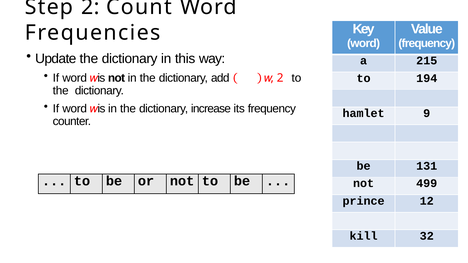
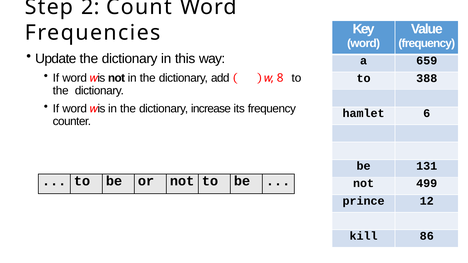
215: 215 -> 659
2 at (280, 78): 2 -> 8
194: 194 -> 388
9: 9 -> 6
32: 32 -> 86
